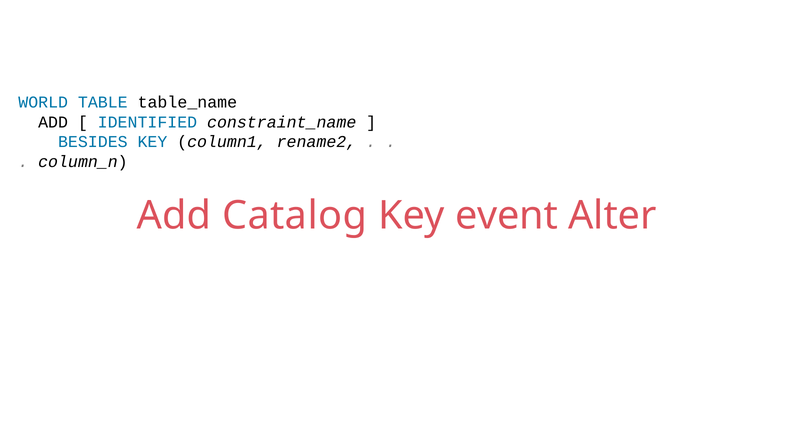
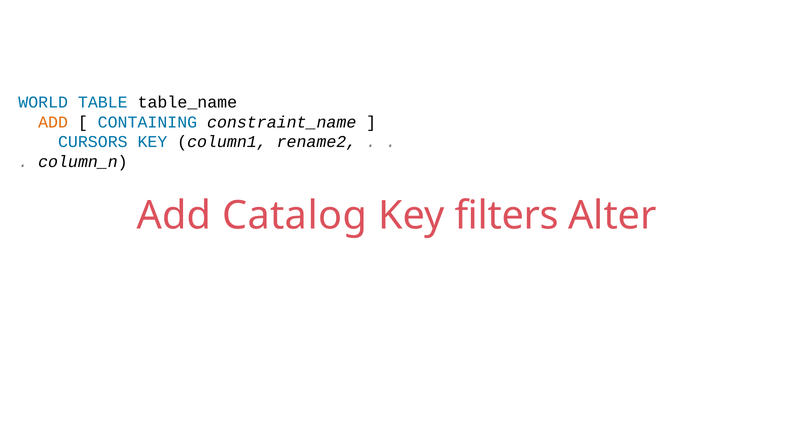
ADD at (53, 122) colour: black -> orange
IDENTIFIED: IDENTIFIED -> CONTAINING
BESIDES: BESIDES -> CURSORS
event: event -> filters
